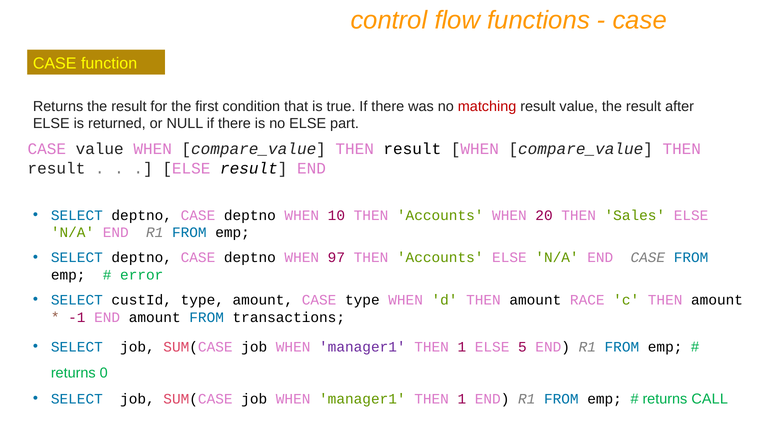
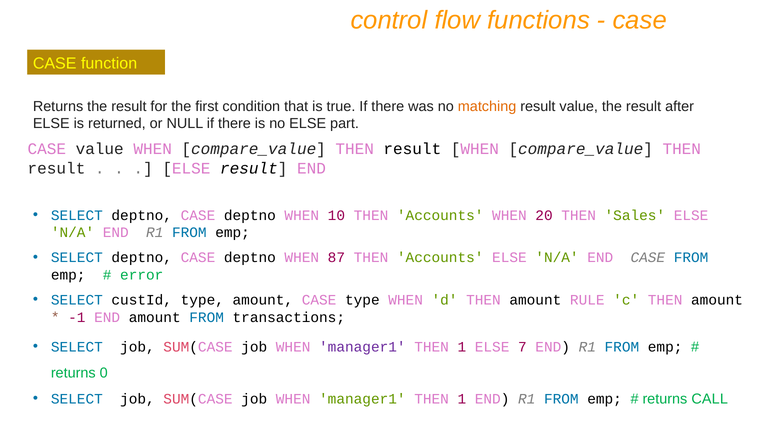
matching colour: red -> orange
97: 97 -> 87
RACE: RACE -> RULE
5: 5 -> 7
